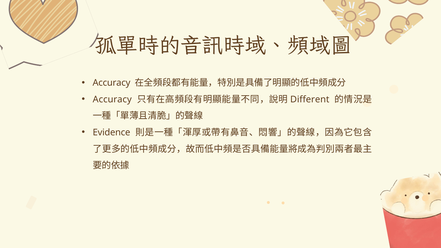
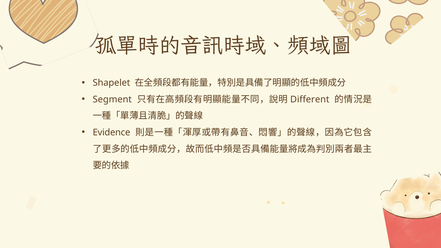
Accuracy at (111, 83): Accuracy -> Shapelet
Accuracy at (112, 99): Accuracy -> Segment
